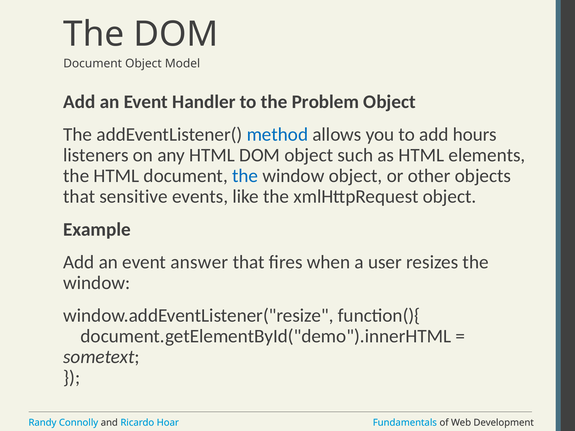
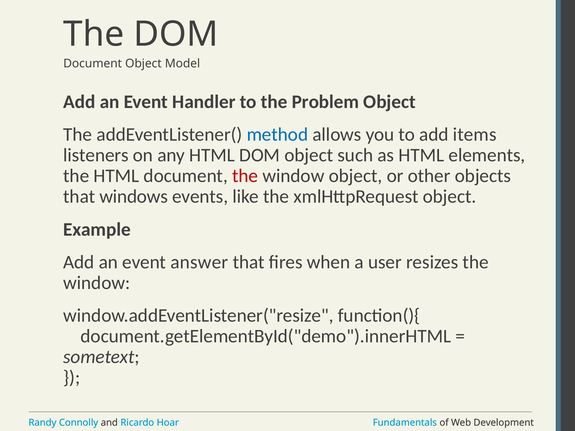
hours: hours -> items
the at (245, 176) colour: blue -> red
sensitive: sensitive -> windows
